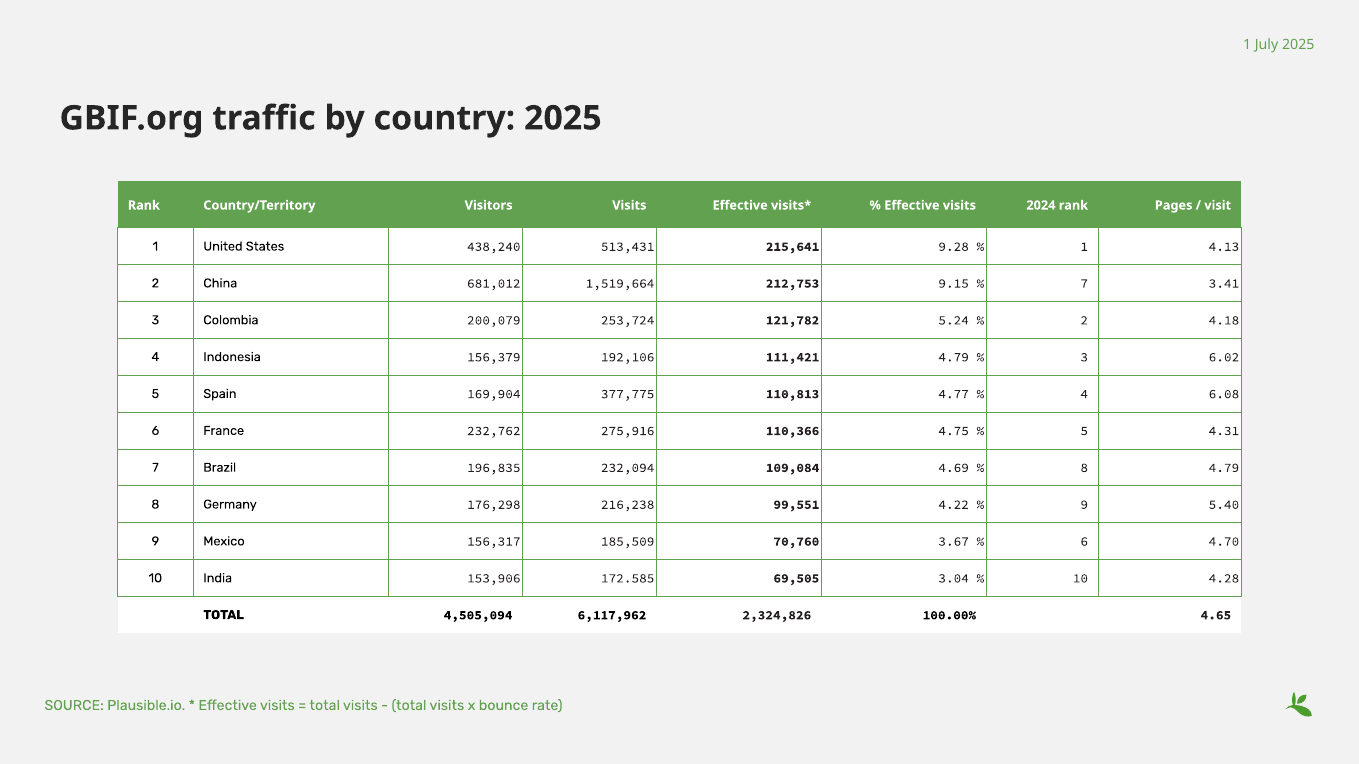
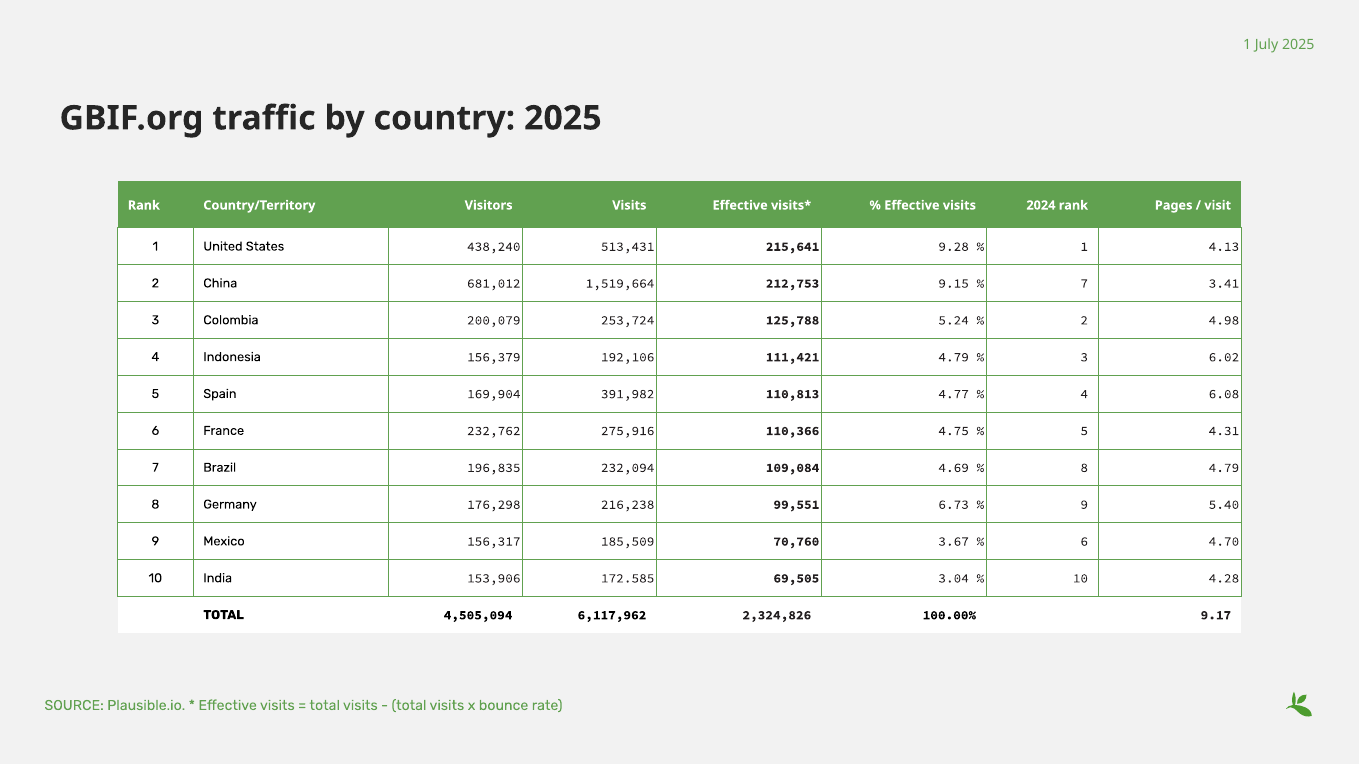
121,782: 121,782 -> 125,788
4.18: 4.18 -> 4.98
377,775: 377,775 -> 391,982
4.22: 4.22 -> 6.73
4.65: 4.65 -> 9.17
